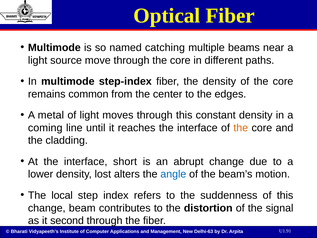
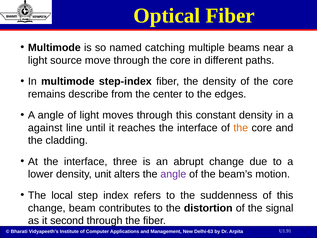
common: common -> describe
A metal: metal -> angle
coming: coming -> against
short: short -> three
lost: lost -> unit
angle at (173, 174) colour: blue -> purple
